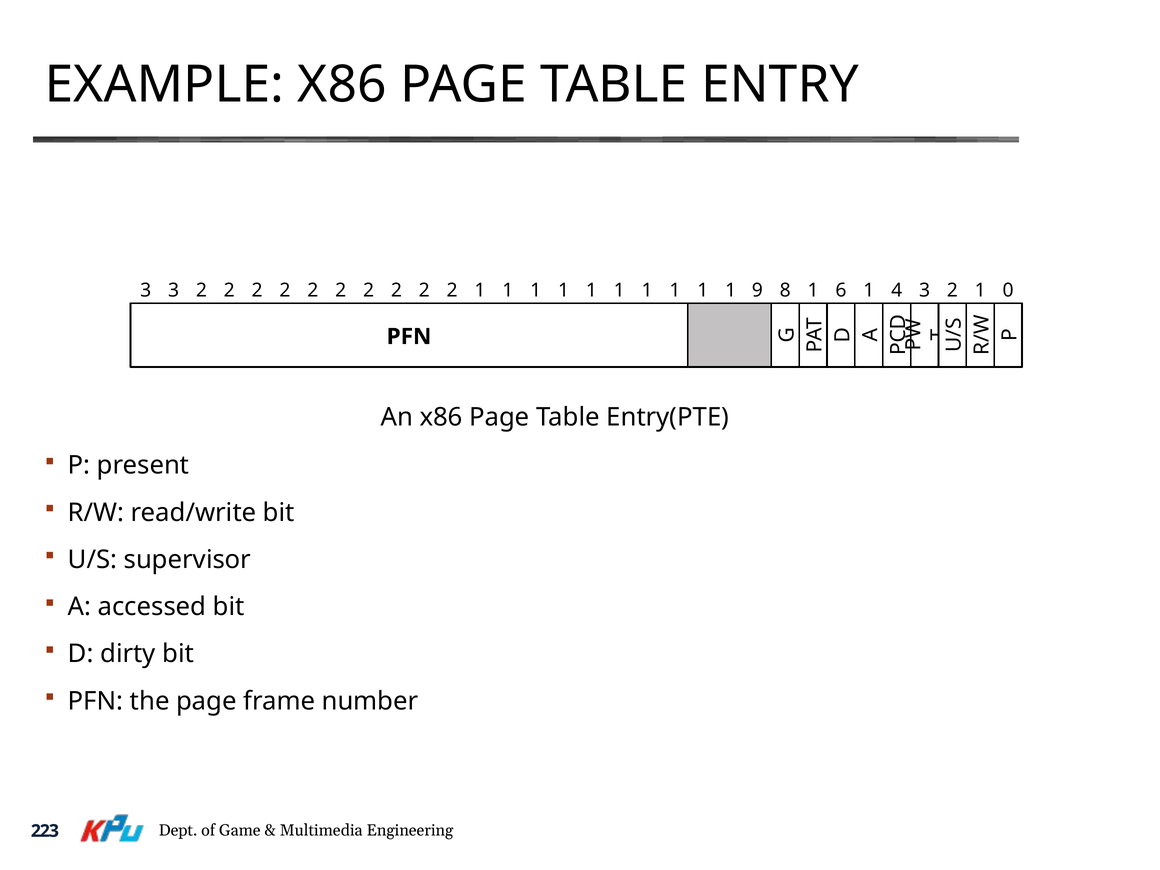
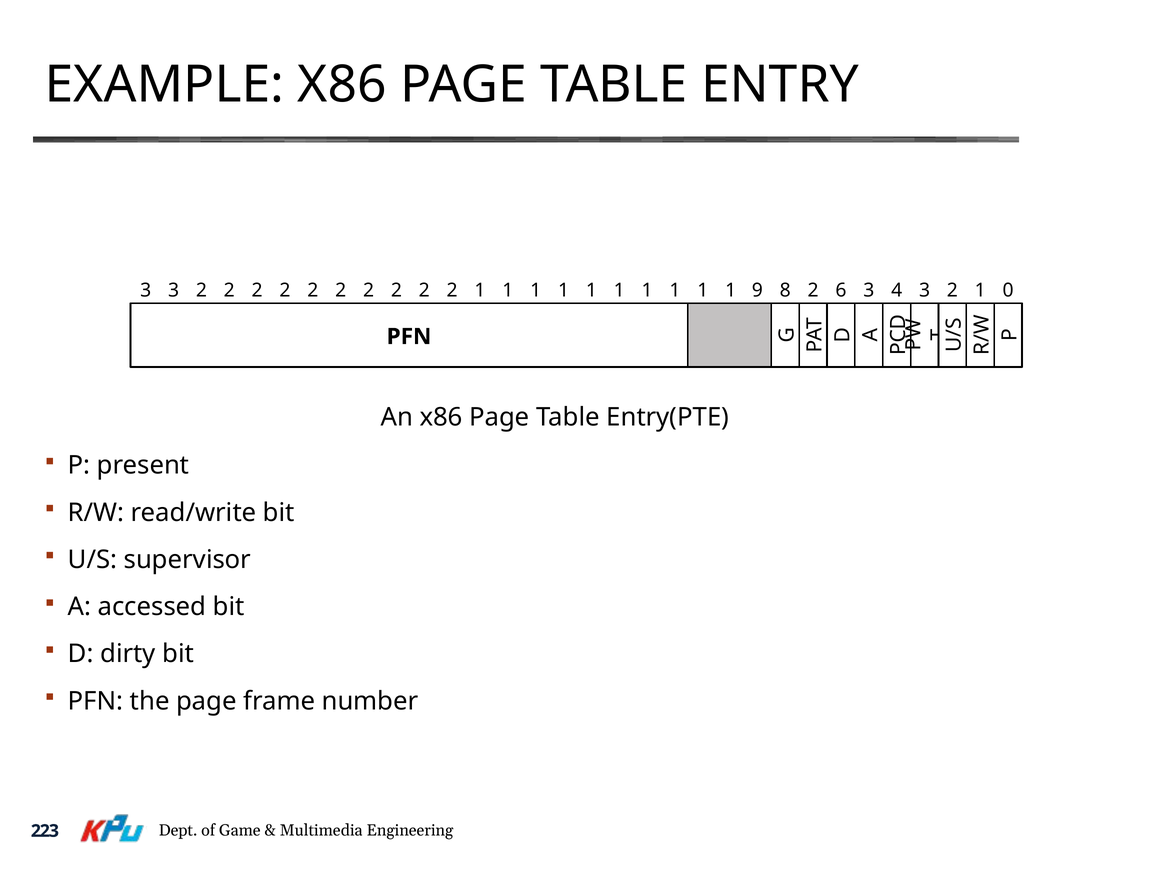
9 8 1: 1 -> 2
1 at (869, 290): 1 -> 3
